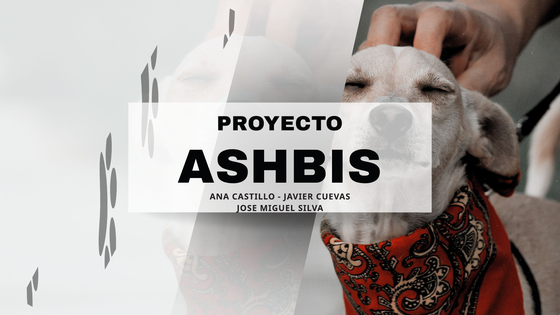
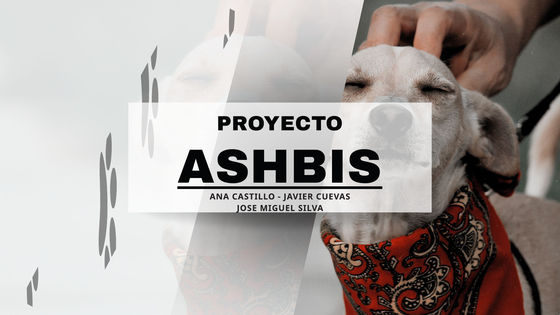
ASHBIS underline: none -> present
